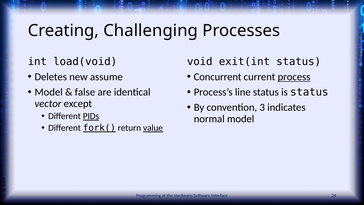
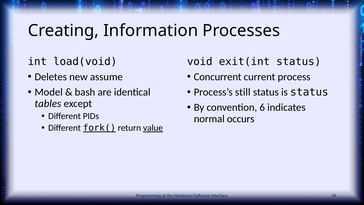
Challenging: Challenging -> Information
process underline: present -> none
false: false -> bash
line: line -> still
vector: vector -> tables
3: 3 -> 6
PIDs underline: present -> none
normal model: model -> occurs
